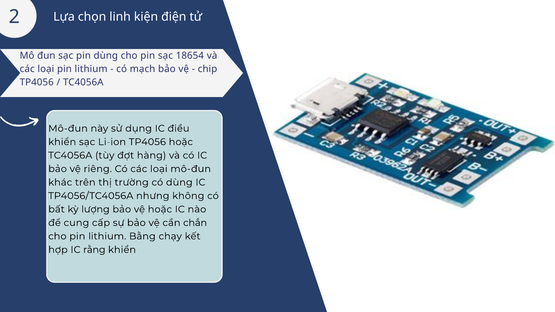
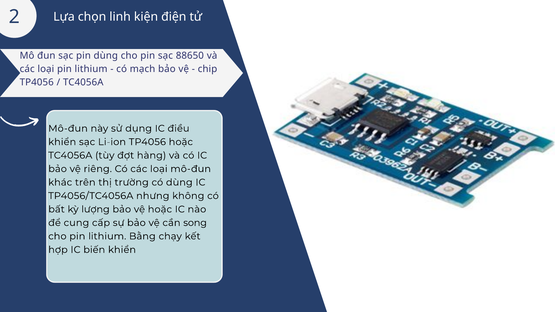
18654: 18654 -> 88650
chắn: chắn -> song
rằng: rằng -> biến
